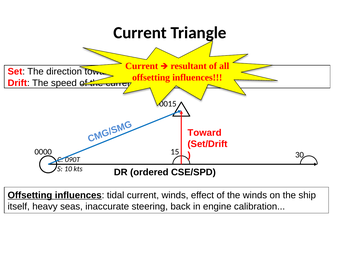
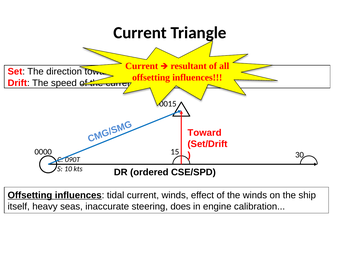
back: back -> does
